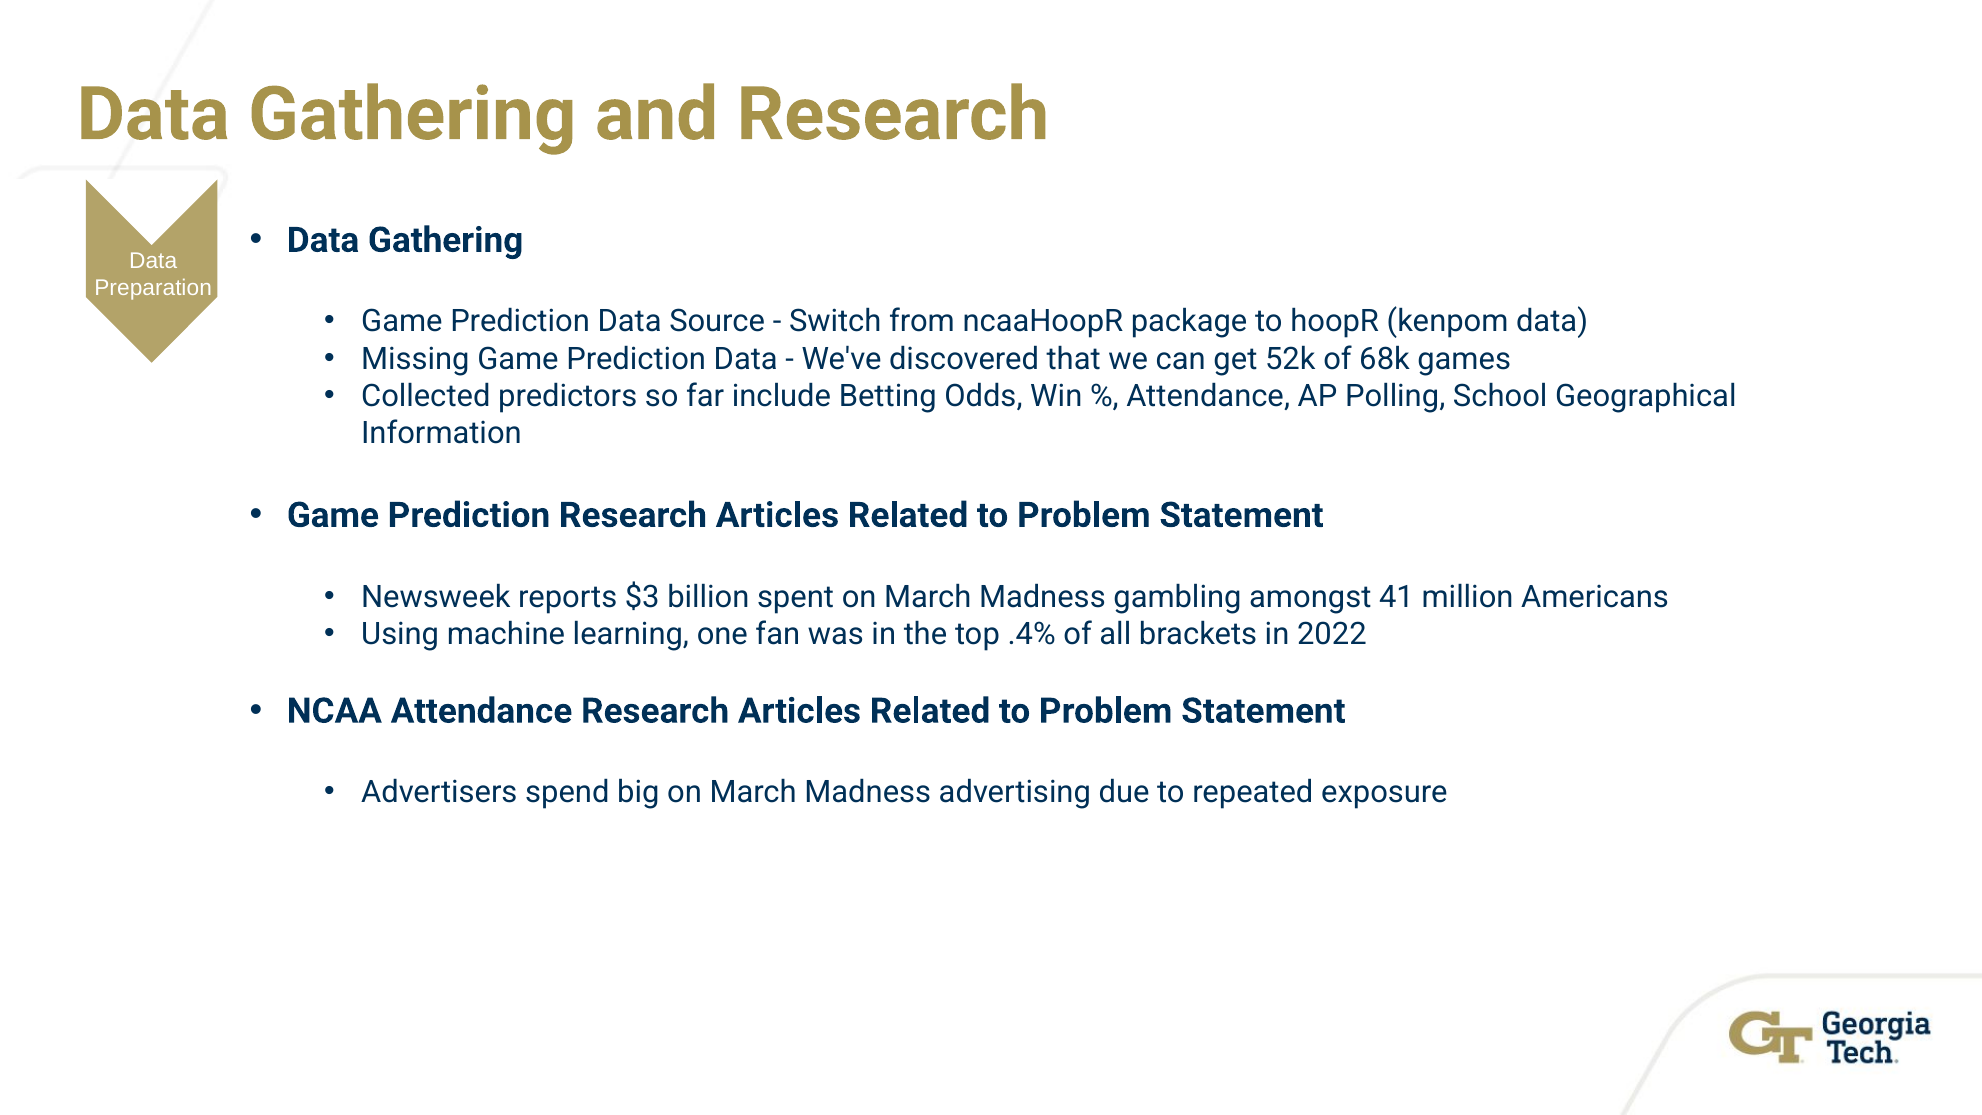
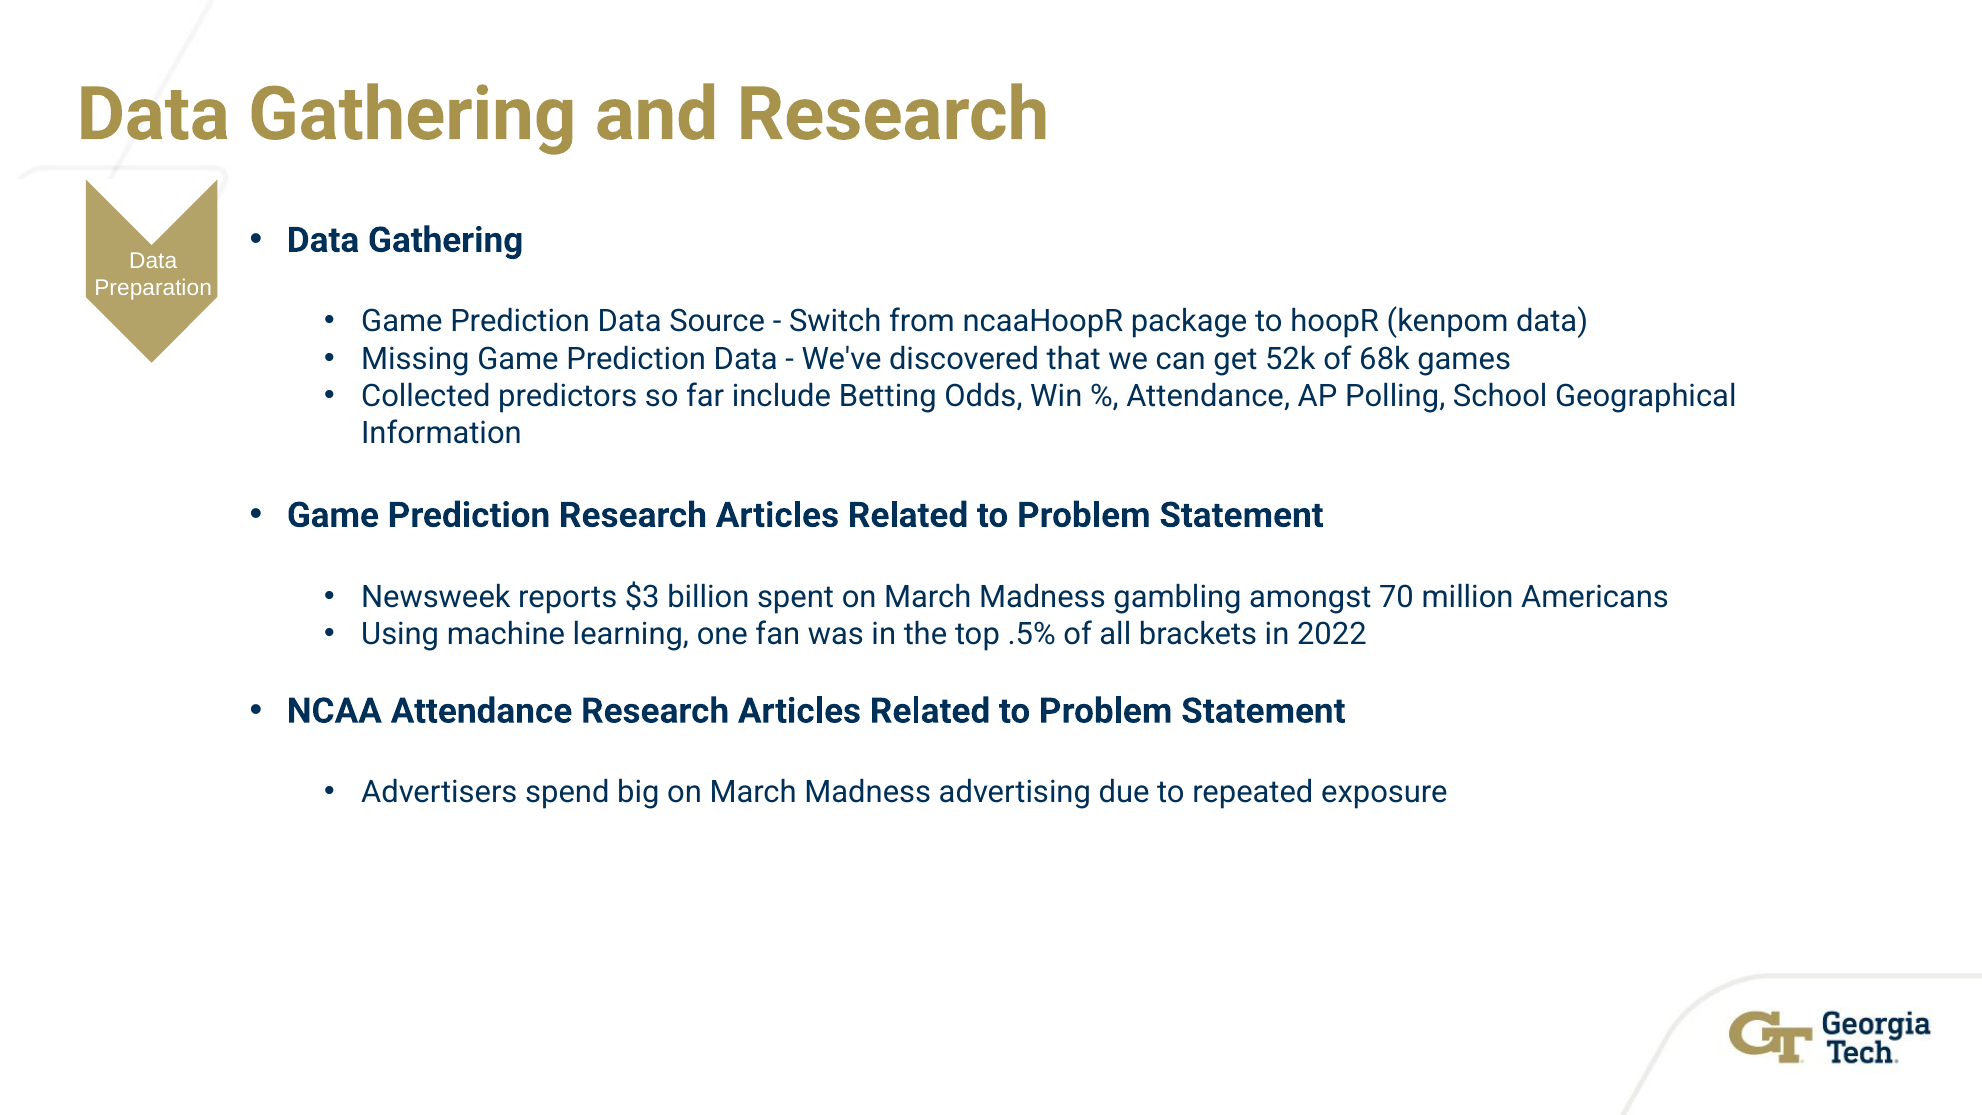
41: 41 -> 70
.4%: .4% -> .5%
